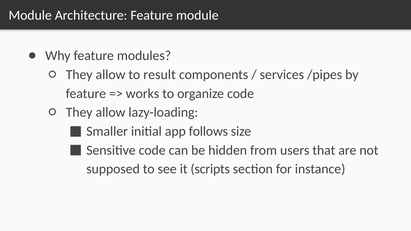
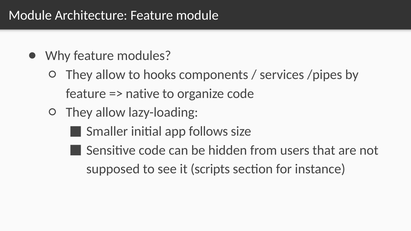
result: result -> hooks
works: works -> native
